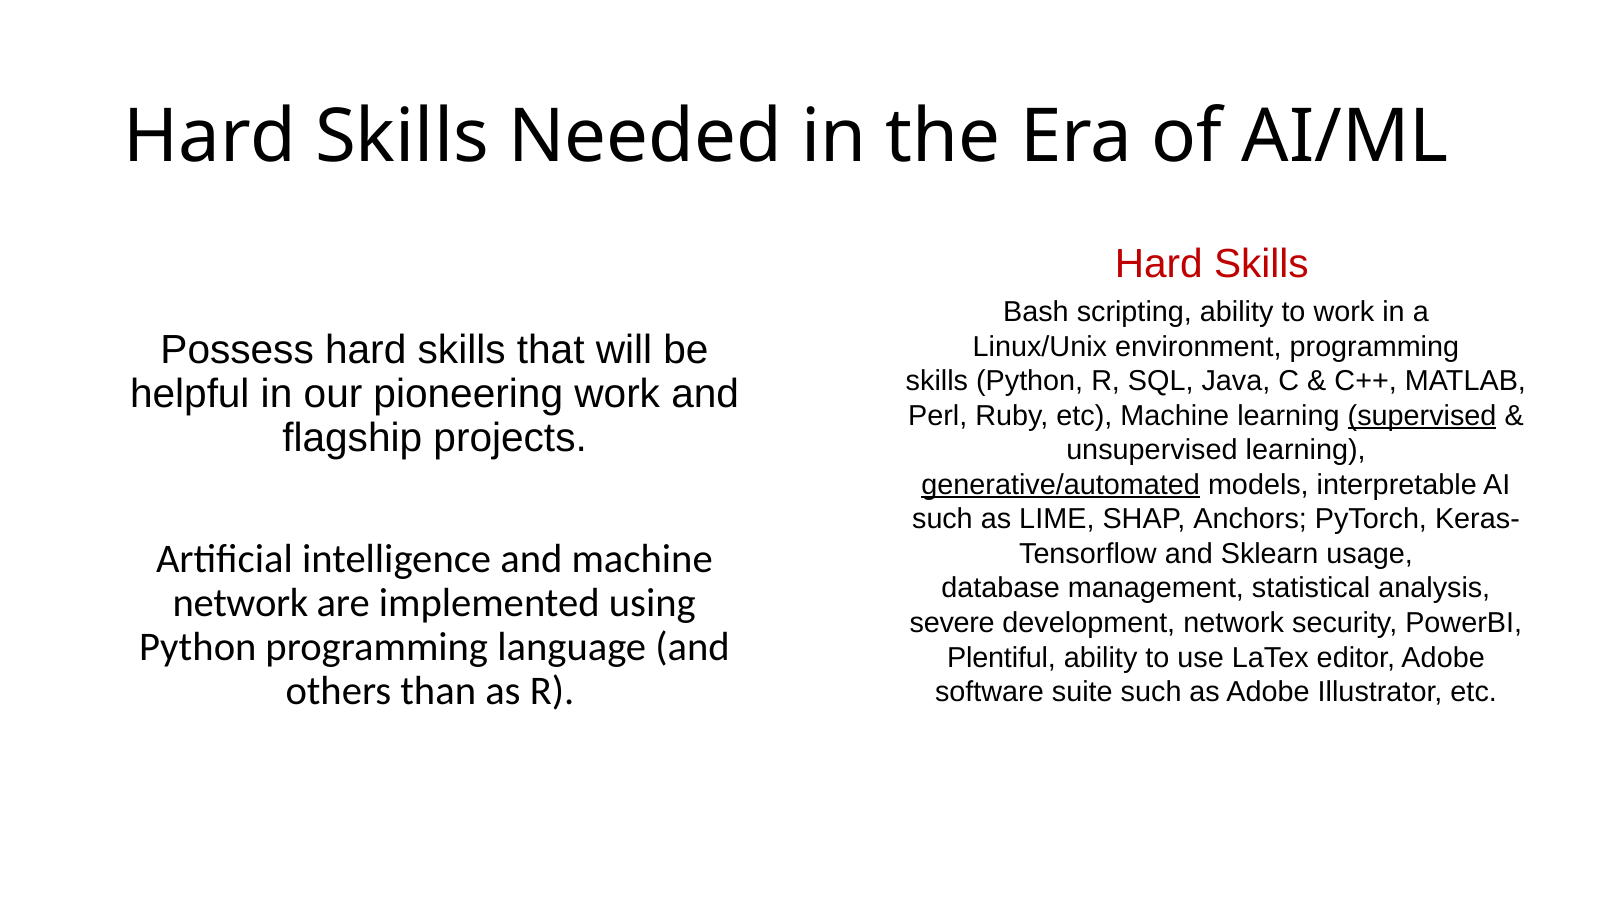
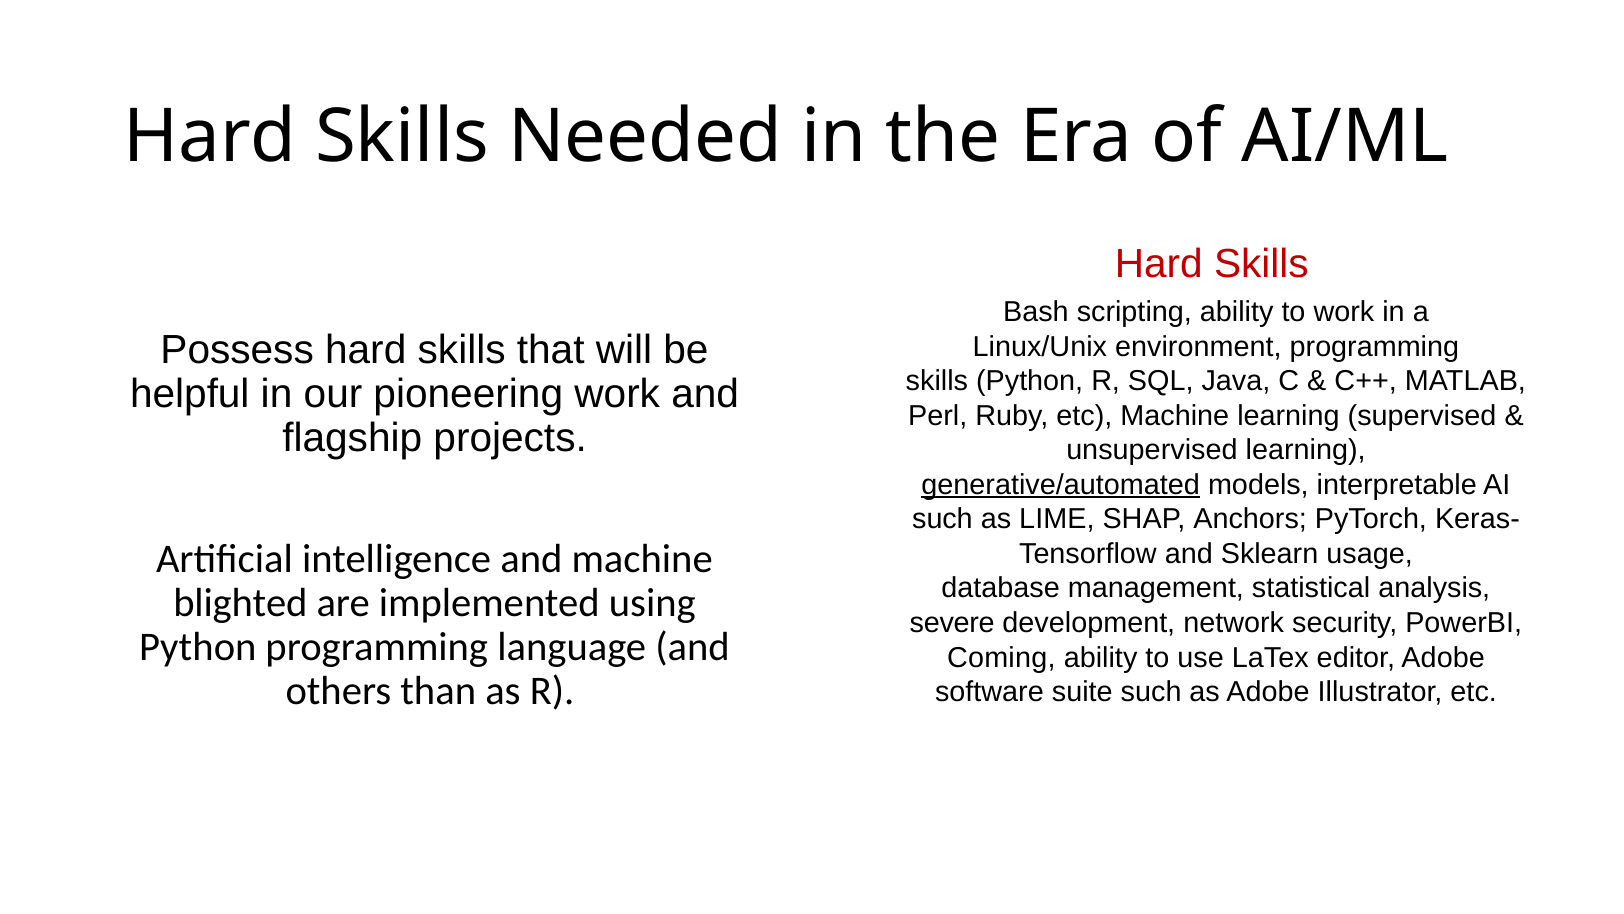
supervised underline: present -> none
network at (240, 603): network -> blighted
Plentiful: Plentiful -> Coming
